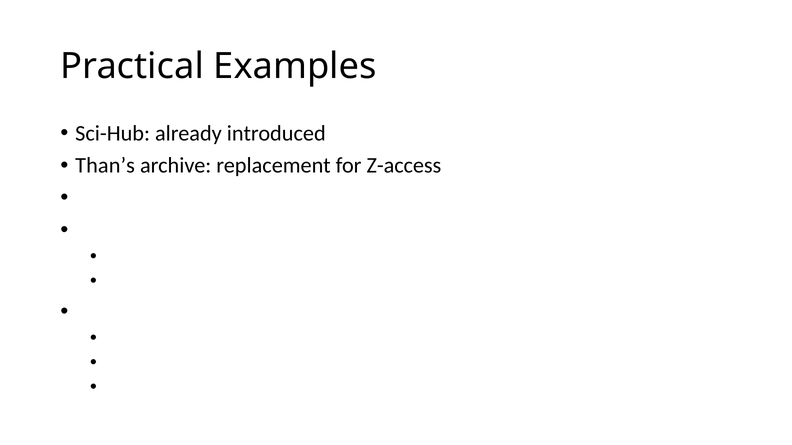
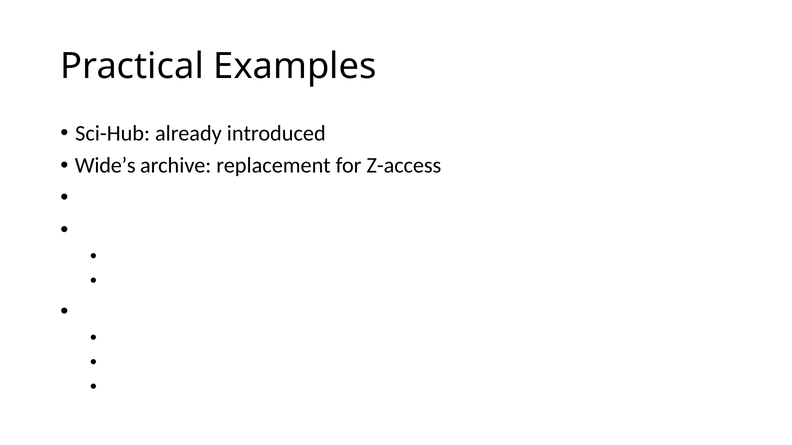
Than’s: Than’s -> Wide’s
